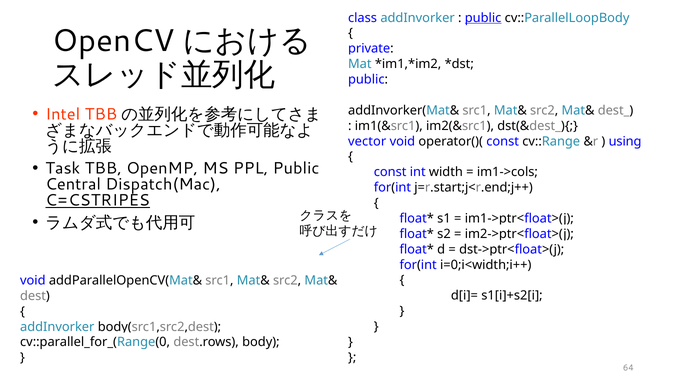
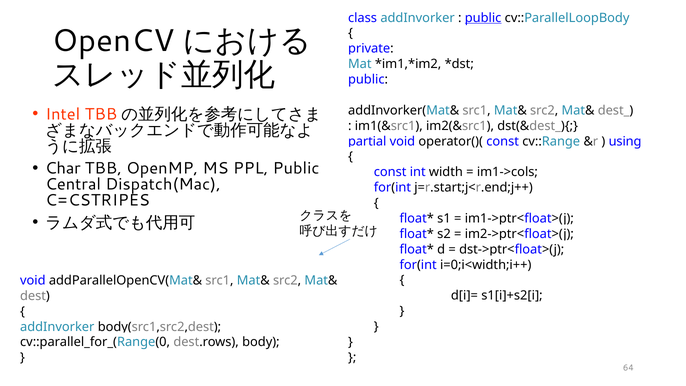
vector: vector -> partial
Task: Task -> Char
C=CSTRIPES underline: present -> none
